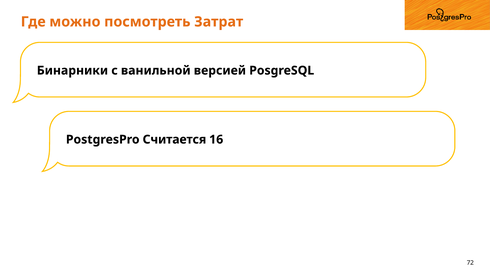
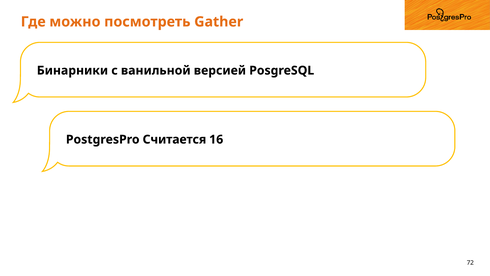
Затрат: Затрат -> Gather
